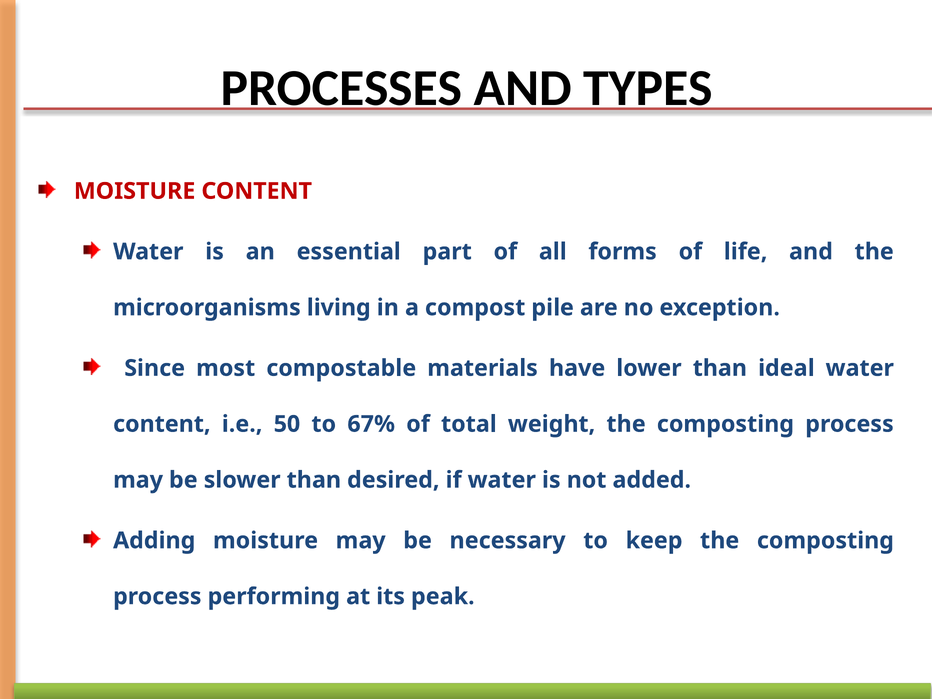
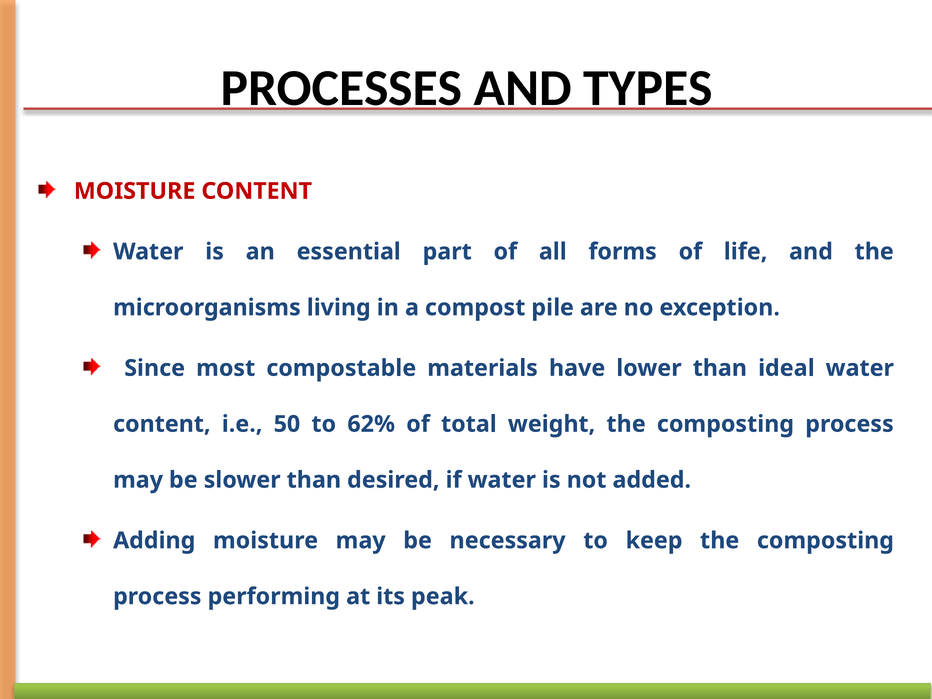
67%: 67% -> 62%
